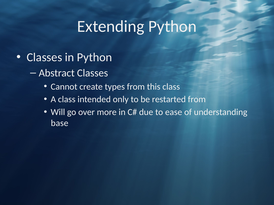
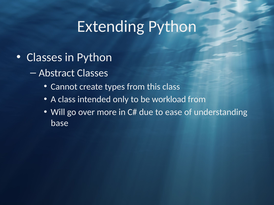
restarted: restarted -> workload
